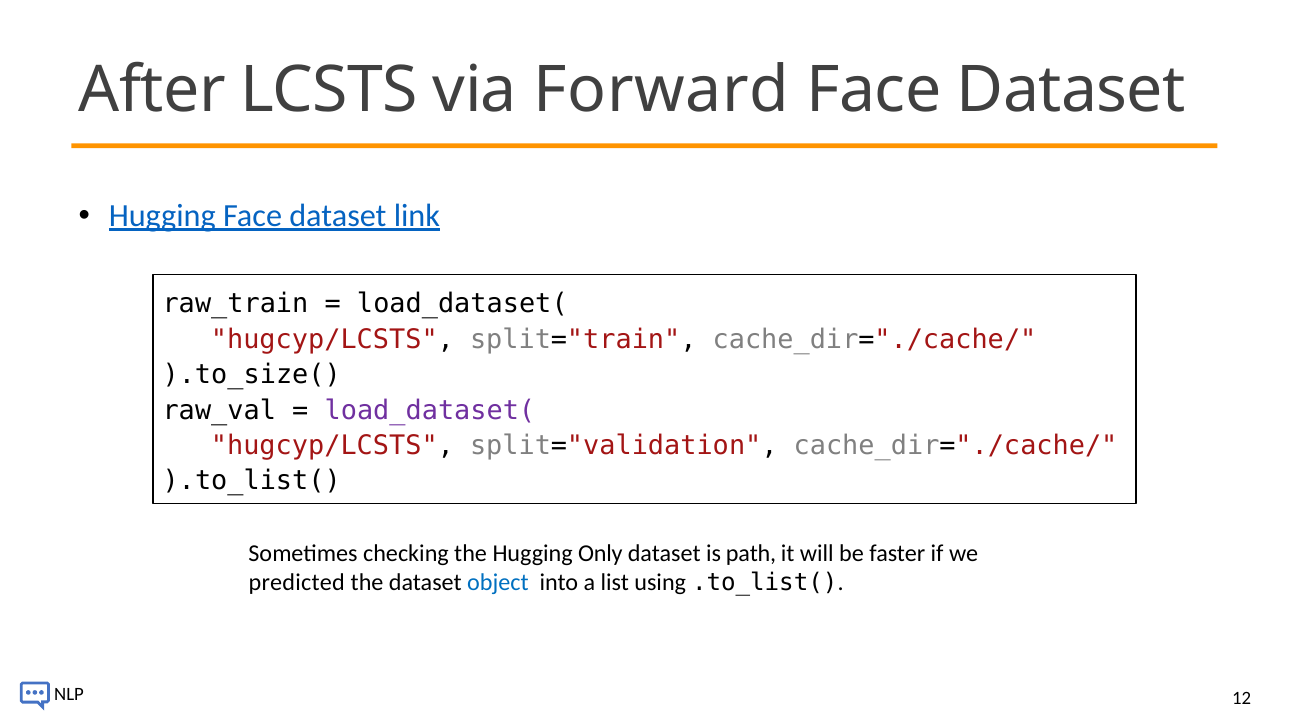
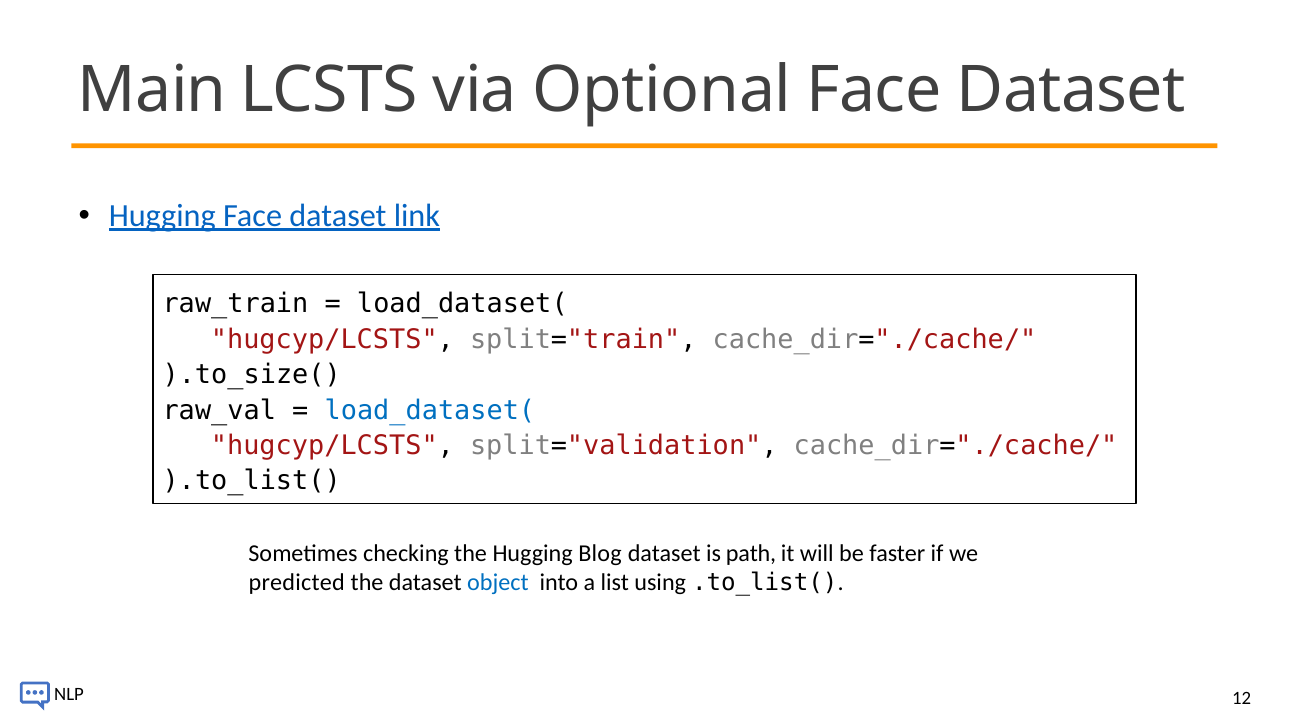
After: After -> Main
Forward: Forward -> Optional
load_dataset( at (430, 410) colour: purple -> blue
Only: Only -> Blog
